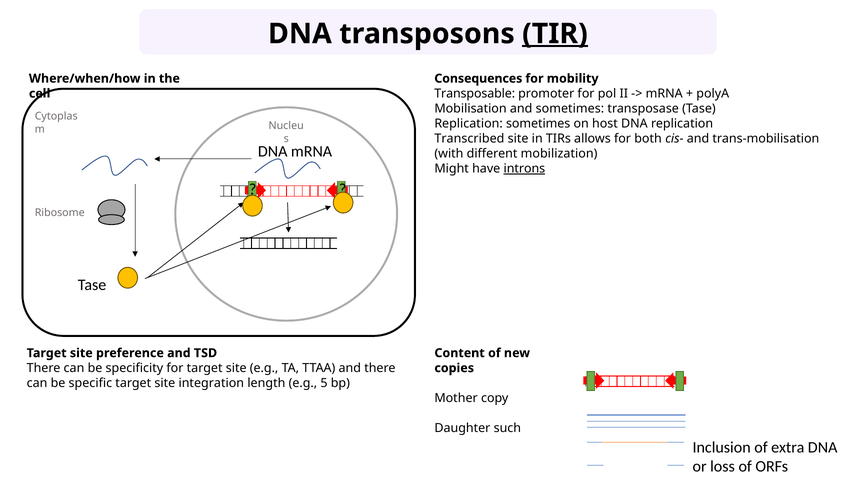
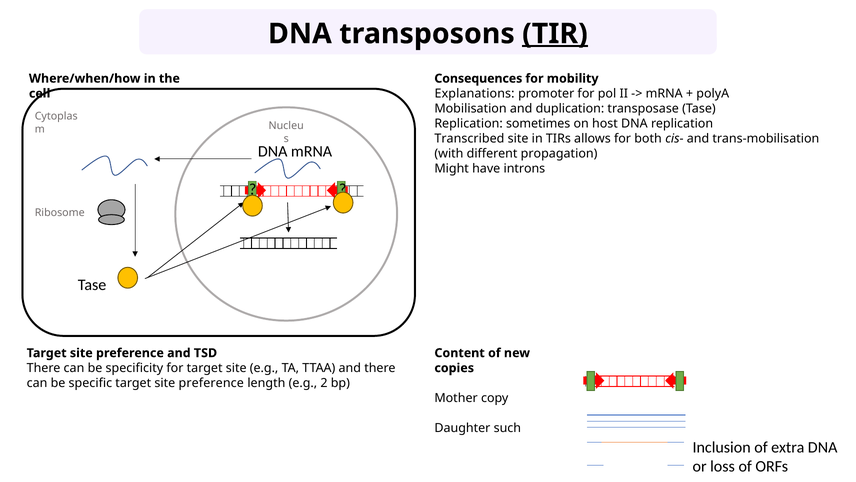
Transposable: Transposable -> Explanations
and sometimes: sometimes -> duplication
mobilization: mobilization -> propagation
introns underline: present -> none
specific target site integration: integration -> preference
5: 5 -> 2
